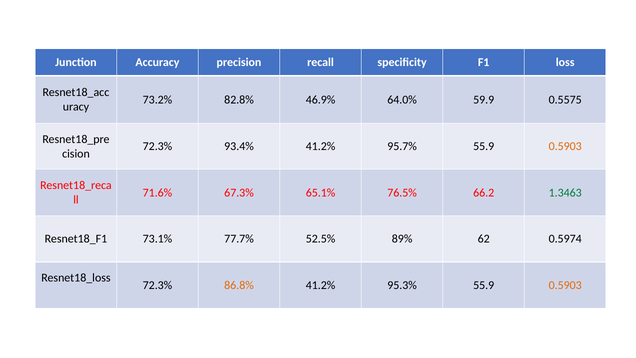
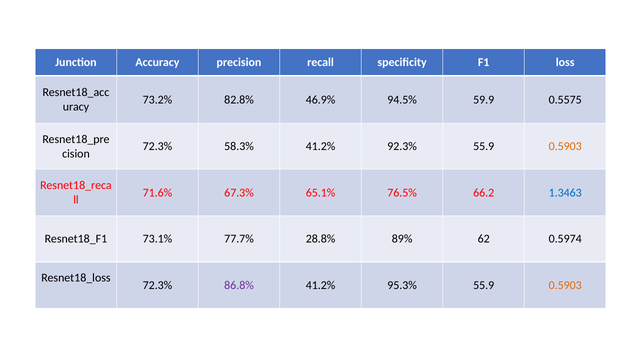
64.0%: 64.0% -> 94.5%
93.4%: 93.4% -> 58.3%
95.7%: 95.7% -> 92.3%
1.3463 colour: green -> blue
52.5%: 52.5% -> 28.8%
86.8% colour: orange -> purple
